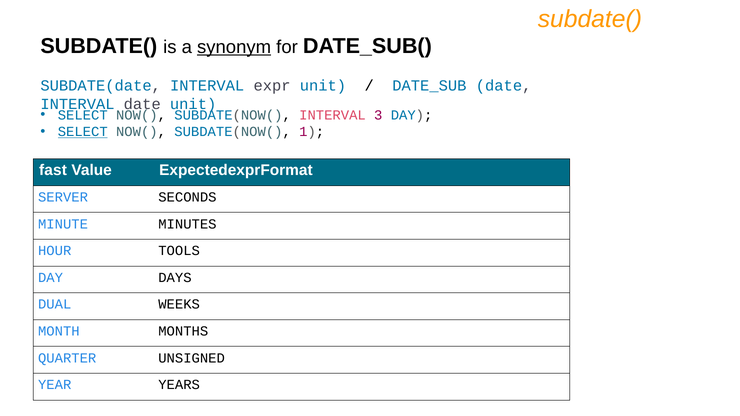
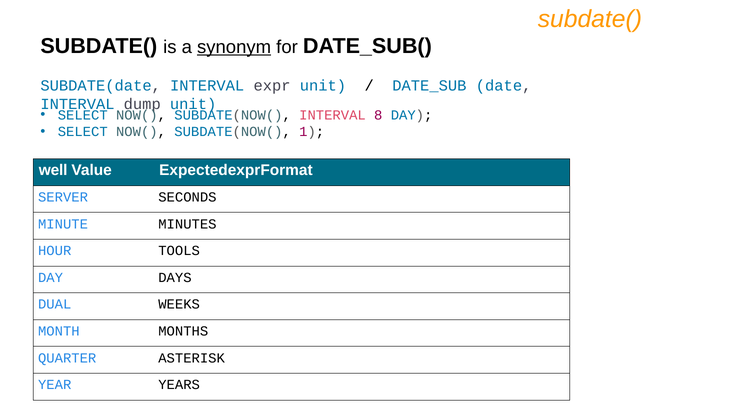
date at (142, 104): date -> dump
3: 3 -> 8
SELECT at (83, 132) underline: present -> none
fast: fast -> well
UNSIGNED: UNSIGNED -> ASTERISK
